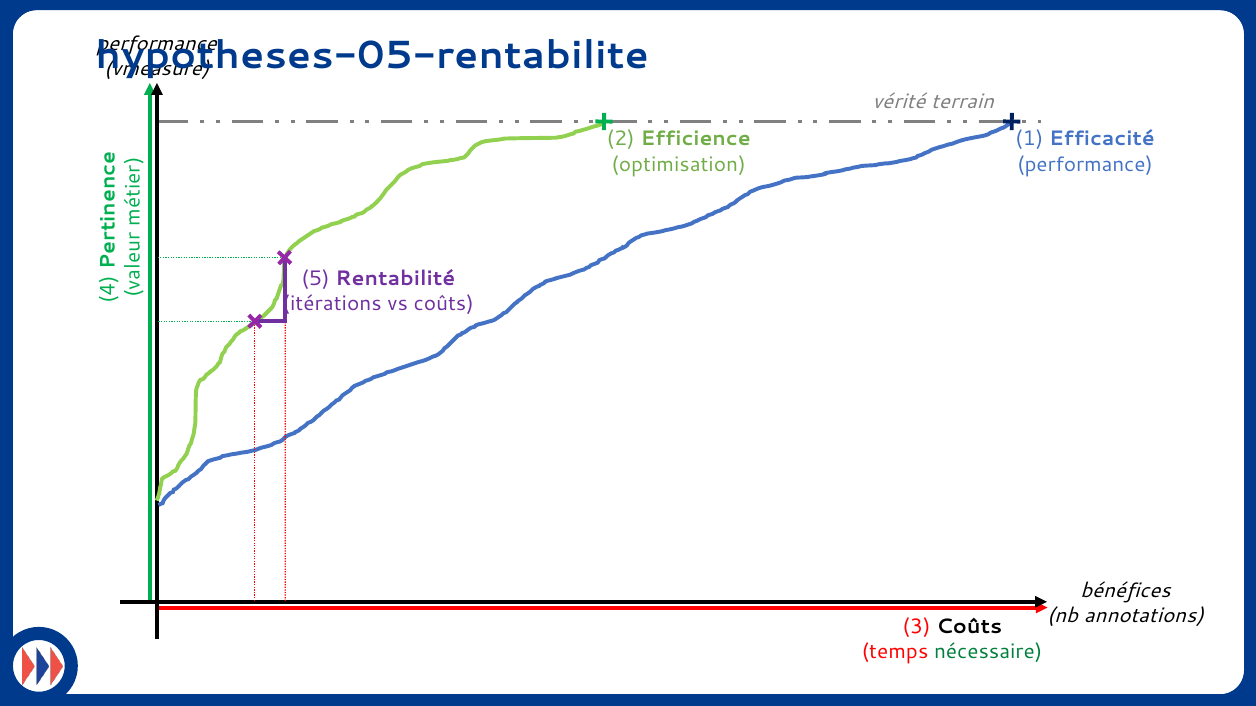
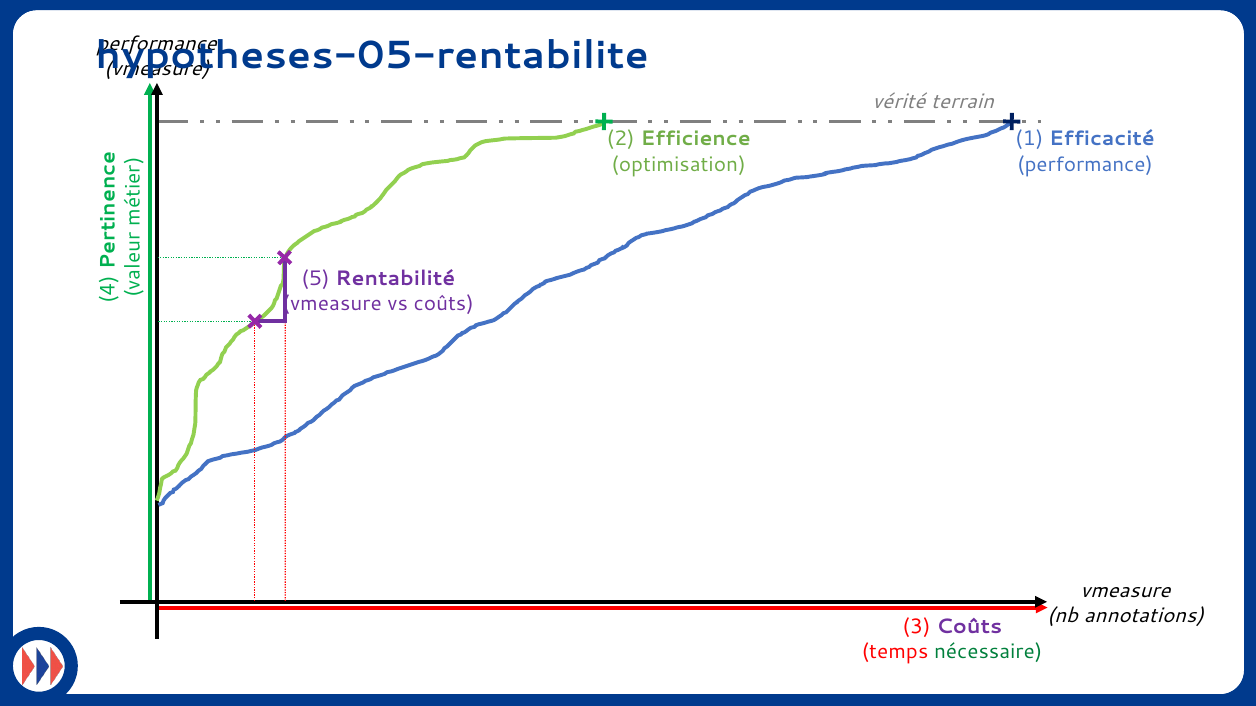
itérations at (332, 304): itérations -> vmeasure
bénéfices at (1125, 591): bénéfices -> vmeasure
Coûts at (969, 627) colour: black -> purple
